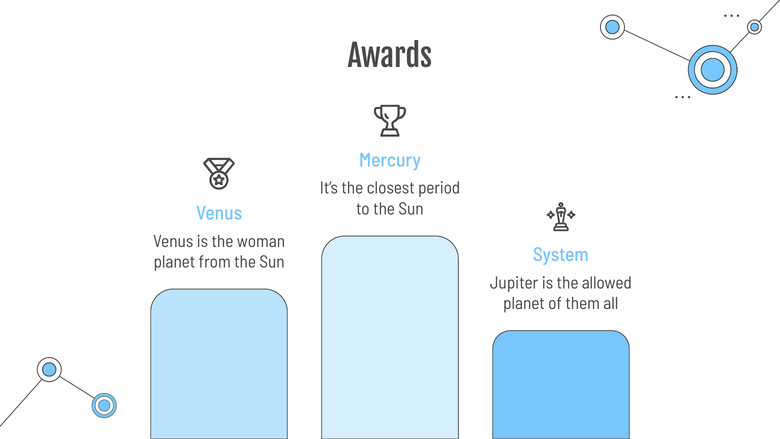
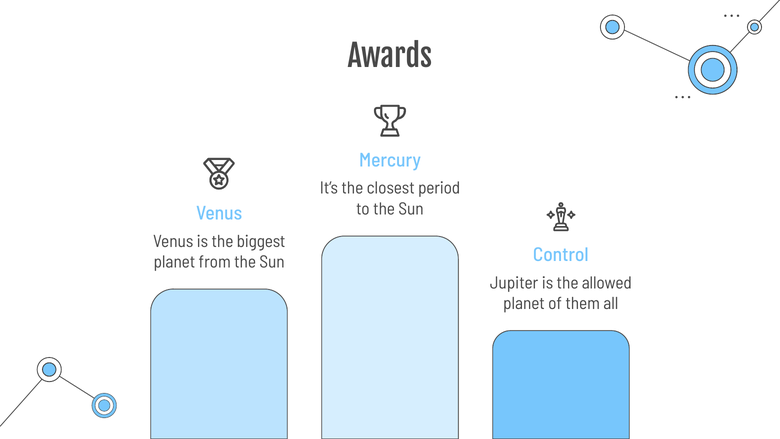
woman: woman -> biggest
System: System -> Control
